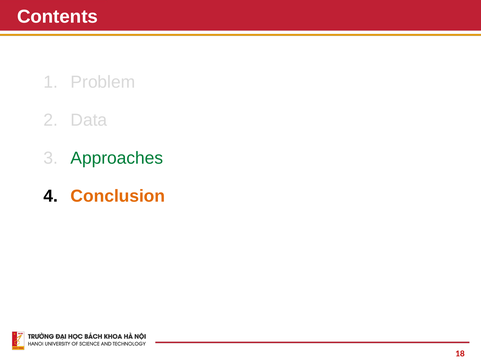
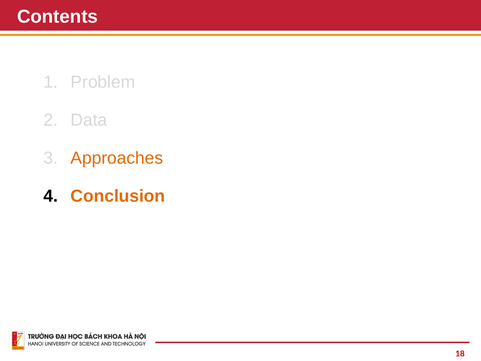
Approaches colour: green -> orange
